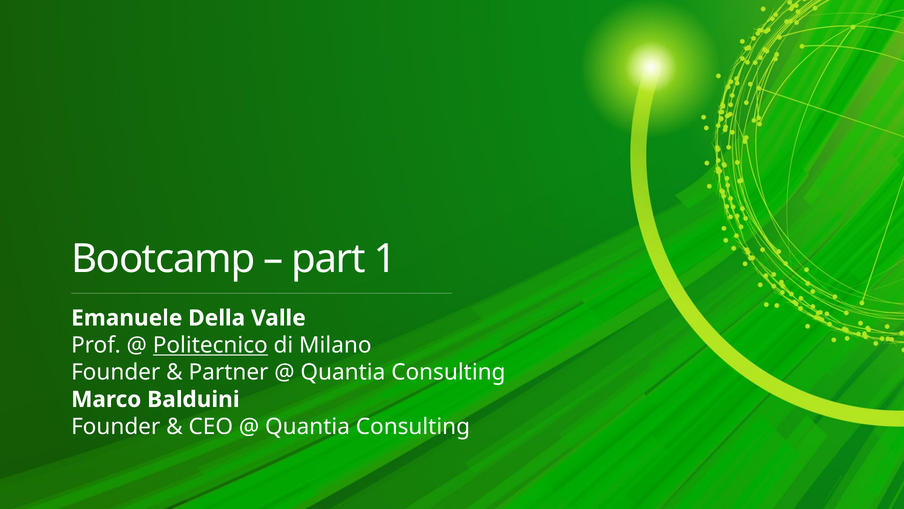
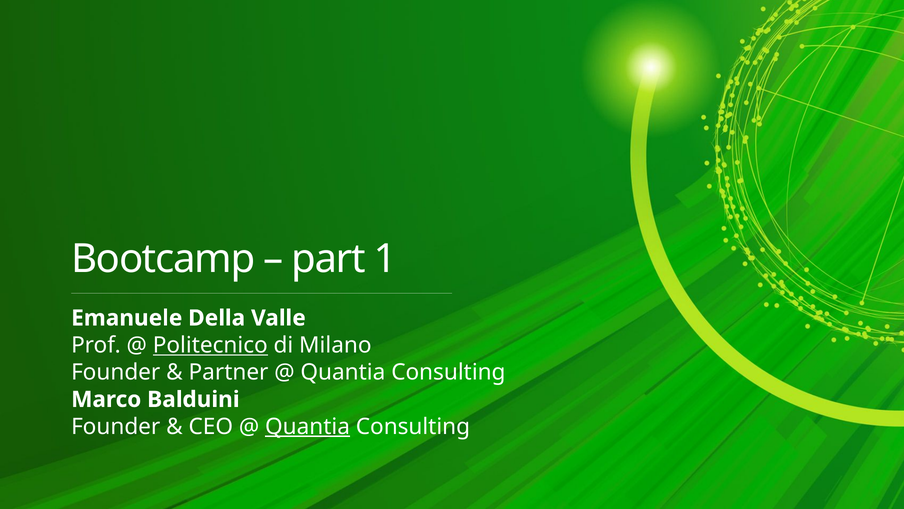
Quantia at (308, 426) underline: none -> present
